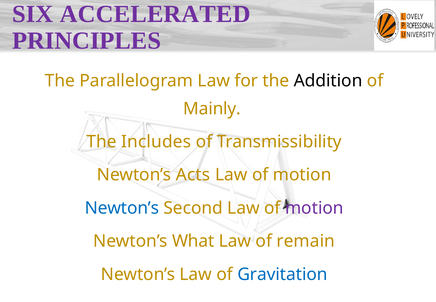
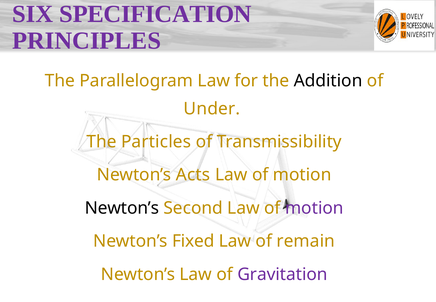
ACCELERATED: ACCELERATED -> SPECIFICATION
Mainly: Mainly -> Under
Includes: Includes -> Particles
Newton’s at (122, 208) colour: blue -> black
What: What -> Fixed
Gravitation colour: blue -> purple
